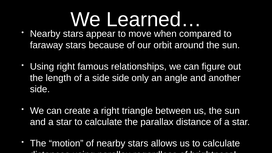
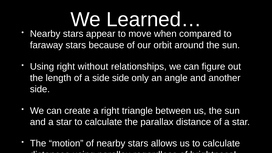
famous: famous -> without
